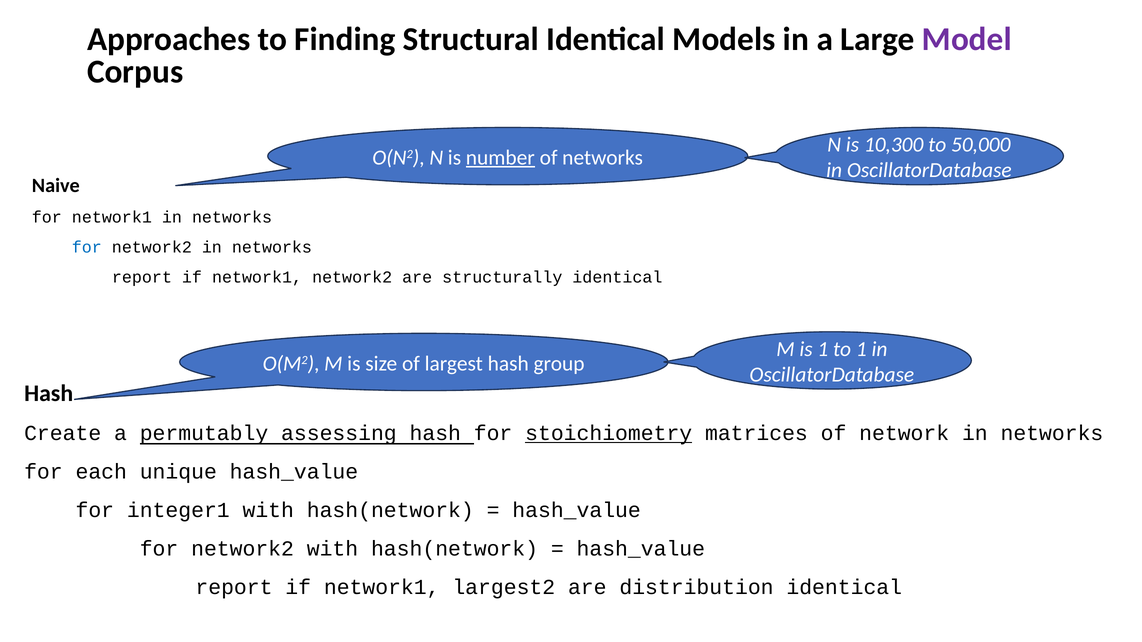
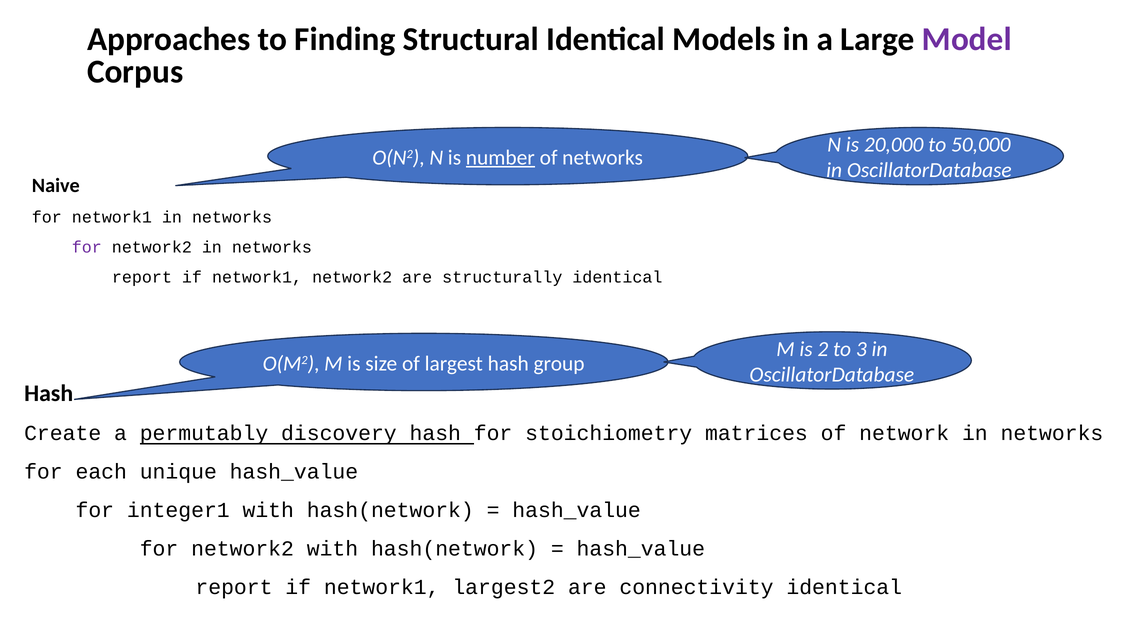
10,300: 10,300 -> 20,000
for at (87, 247) colour: blue -> purple
is 1: 1 -> 2
to 1: 1 -> 3
assessing: assessing -> discovery
stoichiometry underline: present -> none
distribution: distribution -> connectivity
